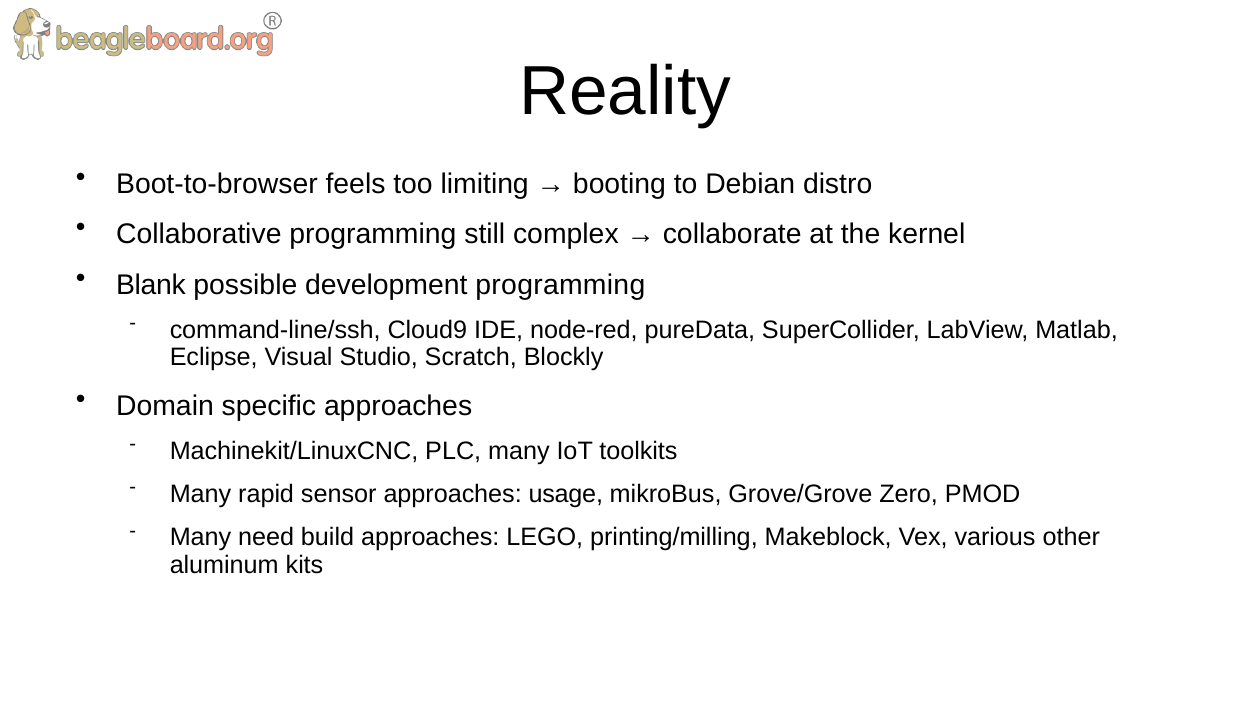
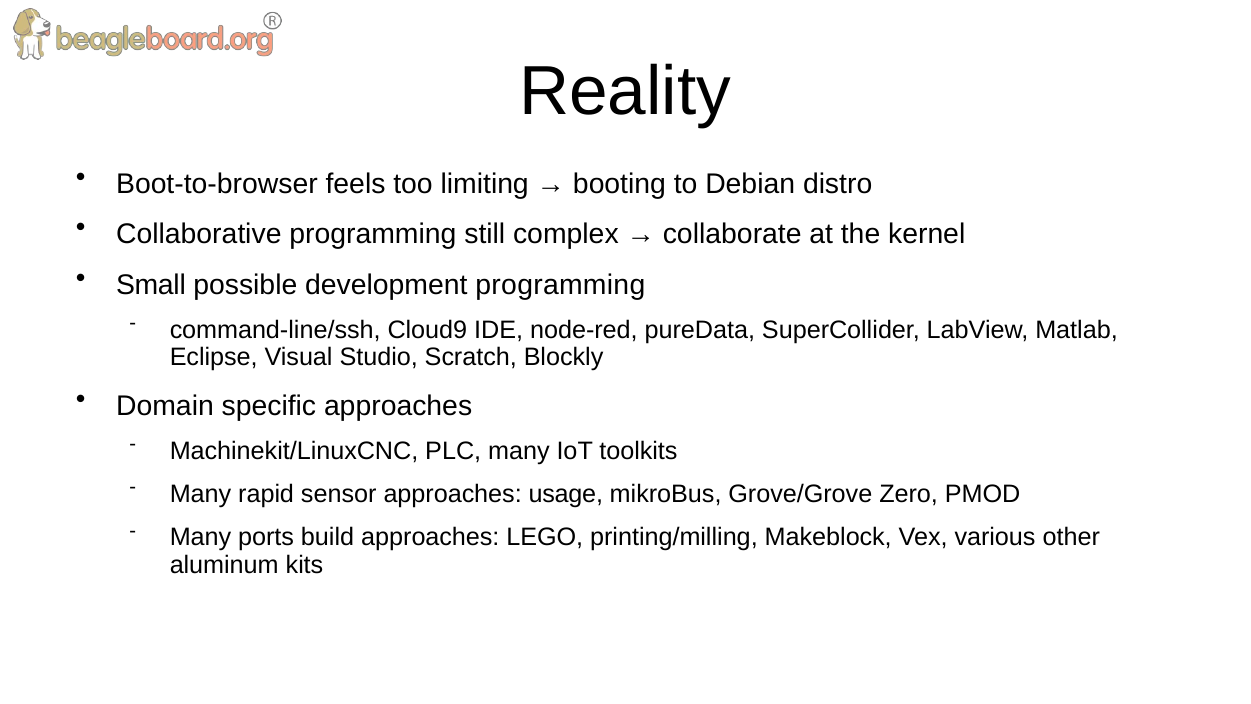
Blank: Blank -> Small
need: need -> ports
